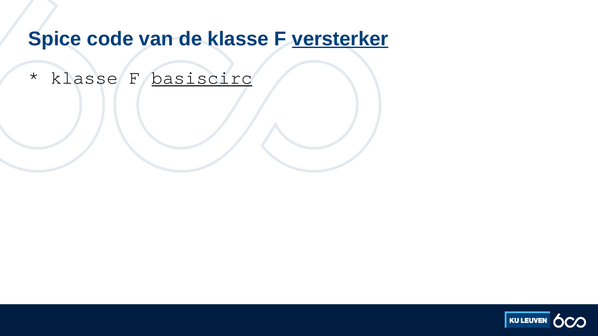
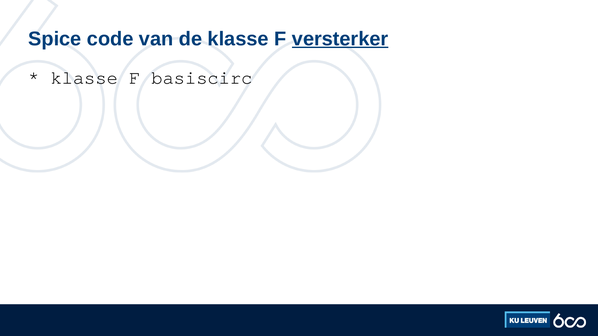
basiscirc underline: present -> none
